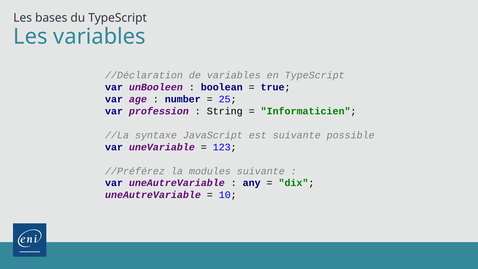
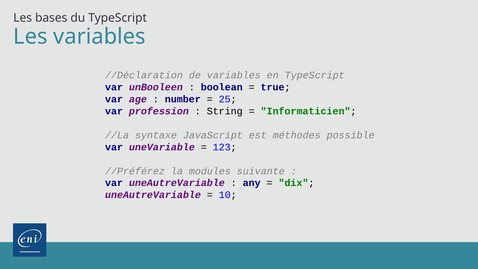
est suivante: suivante -> méthodes
